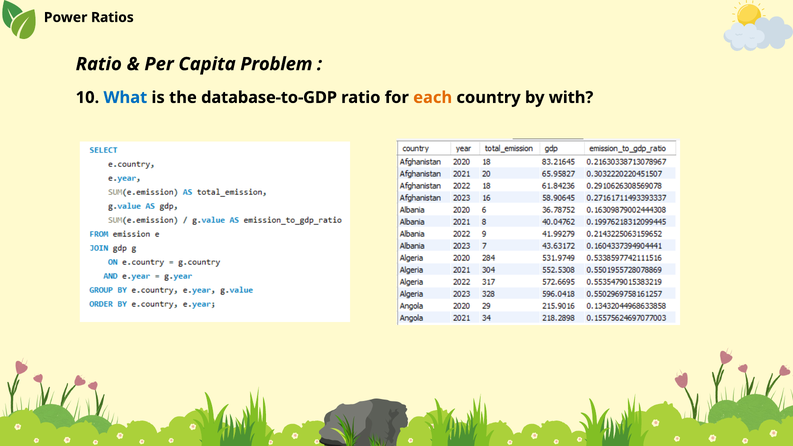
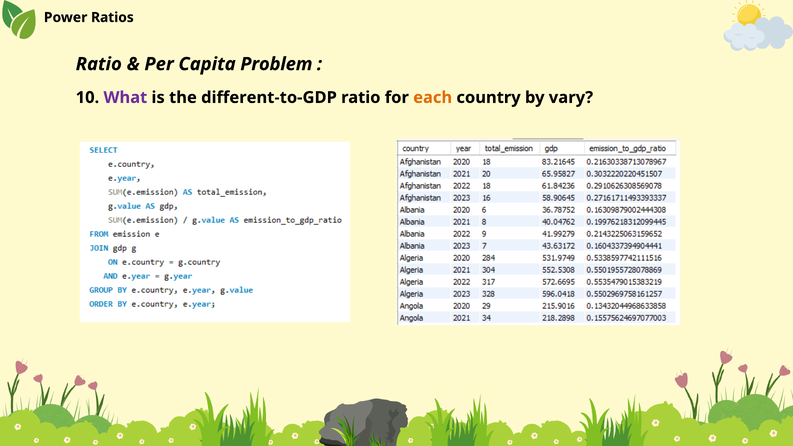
What colour: blue -> purple
database-to-GDP: database-to-GDP -> different-to-GDP
with: with -> vary
